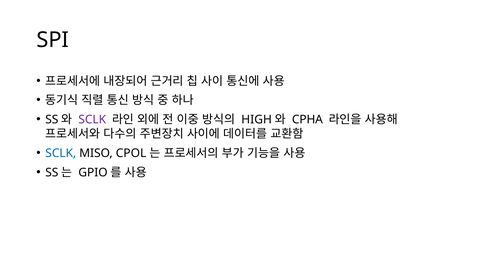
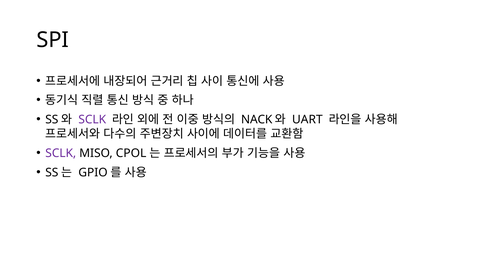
HIGH: HIGH -> NACK
CPHA: CPHA -> UART
SCLK at (61, 153) colour: blue -> purple
